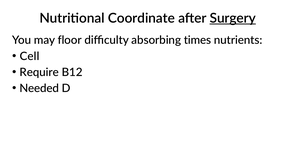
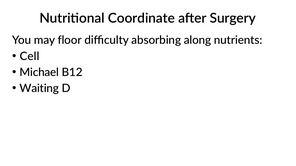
Surgery underline: present -> none
times: times -> along
Require: Require -> Michael
Needed: Needed -> Waiting
